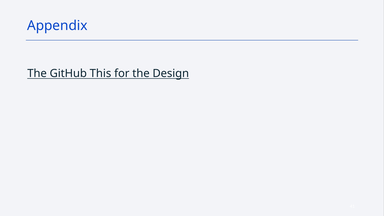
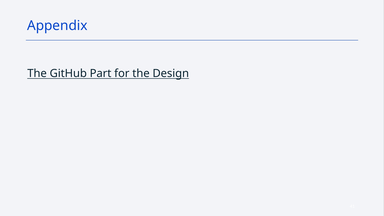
This: This -> Part
